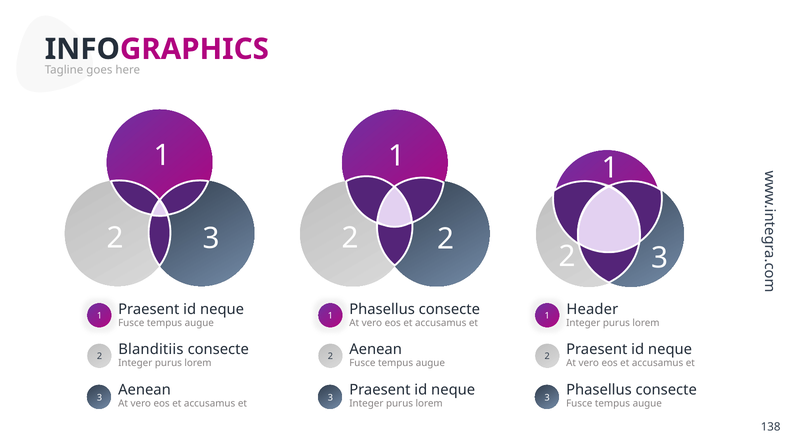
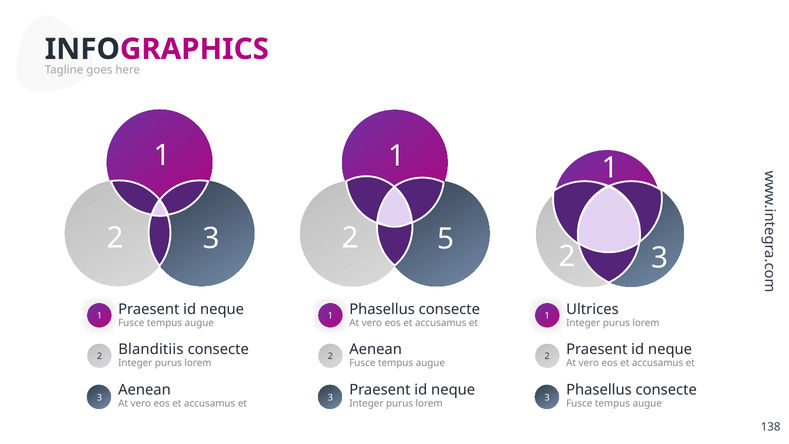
2 2: 2 -> 5
Header: Header -> Ultrices
